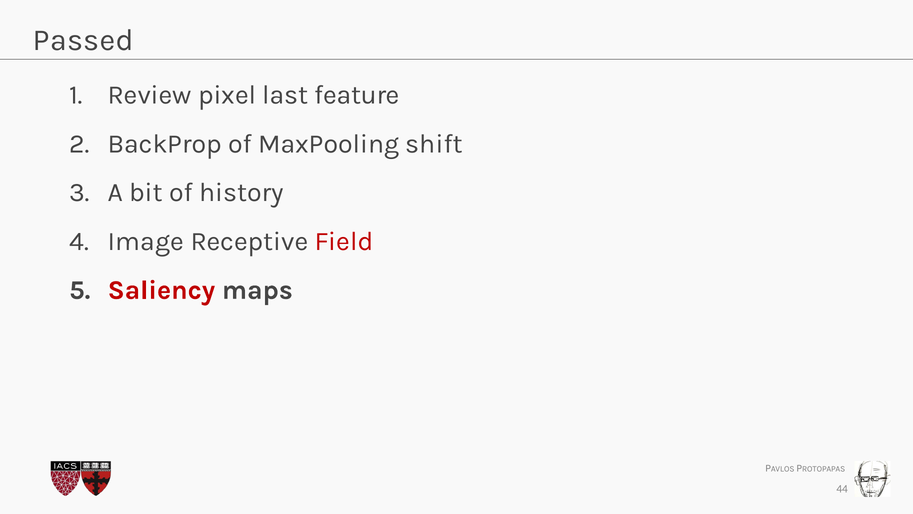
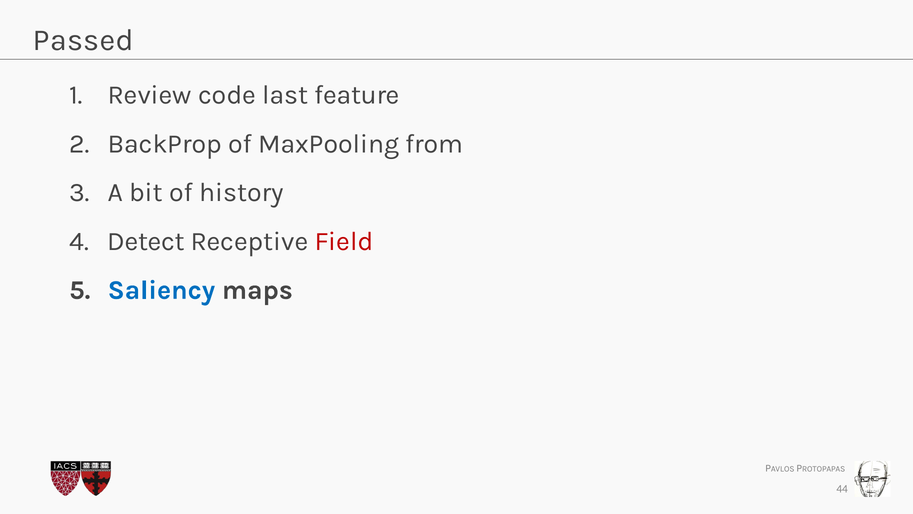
pixel: pixel -> code
shift: shift -> from
Image: Image -> Detect
Saliency colour: red -> blue
